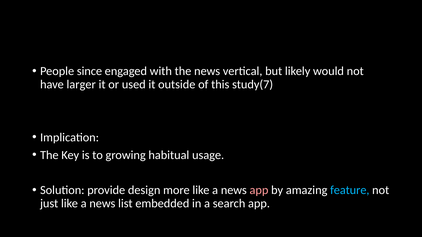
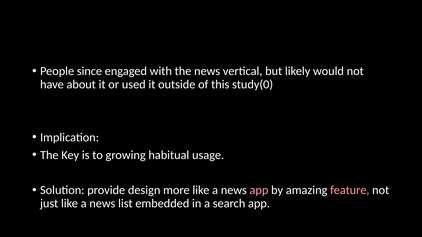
larger: larger -> about
study(7: study(7 -> study(0
feature colour: light blue -> pink
